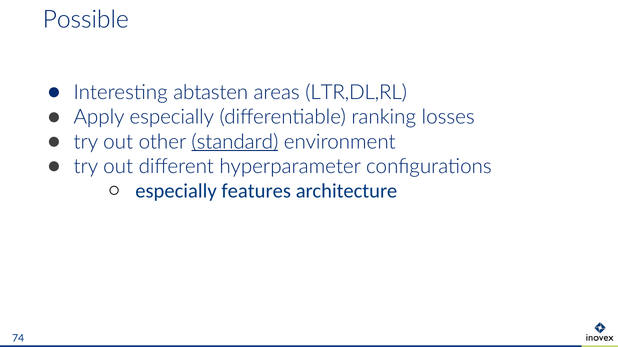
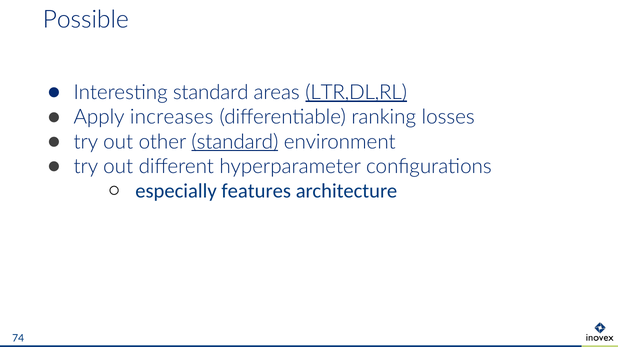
Interesting abtasten: abtasten -> standard
LTR,DL,RL underline: none -> present
Apply especially: especially -> increases
